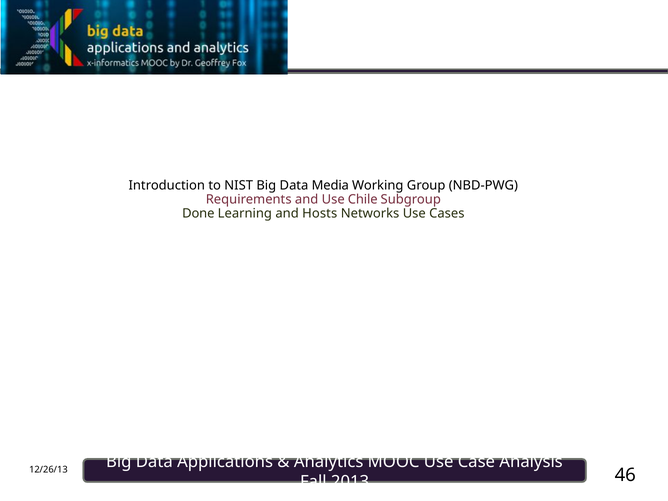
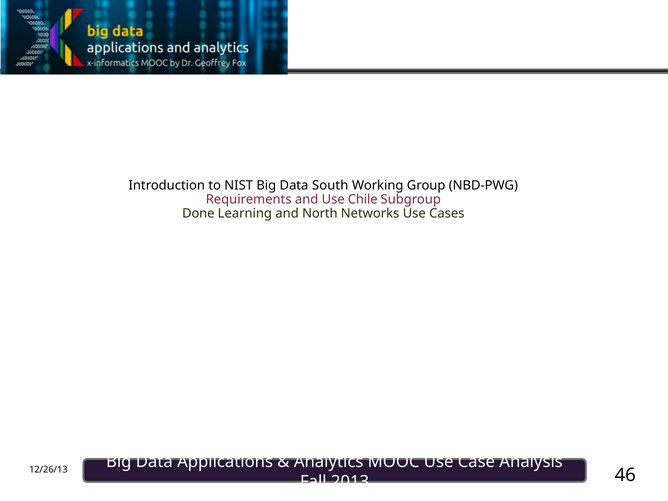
Media: Media -> South
Hosts: Hosts -> North
